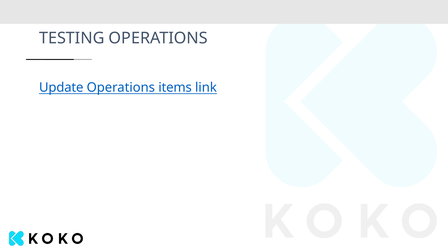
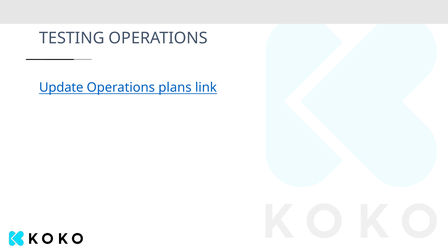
items: items -> plans
